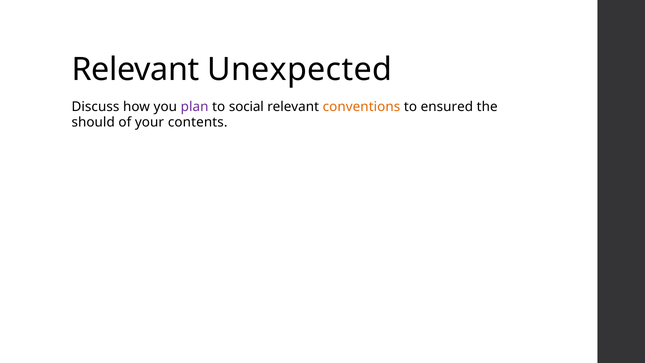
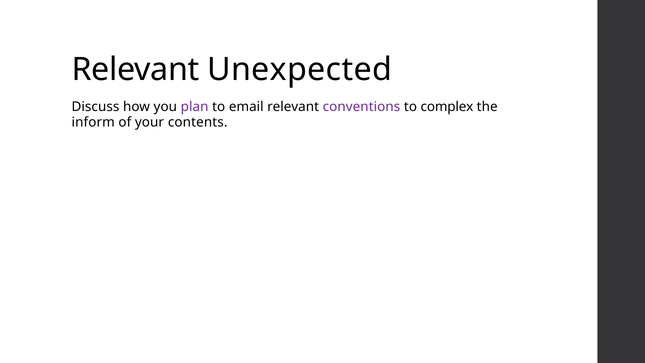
social: social -> email
conventions colour: orange -> purple
ensured: ensured -> complex
should: should -> inform
